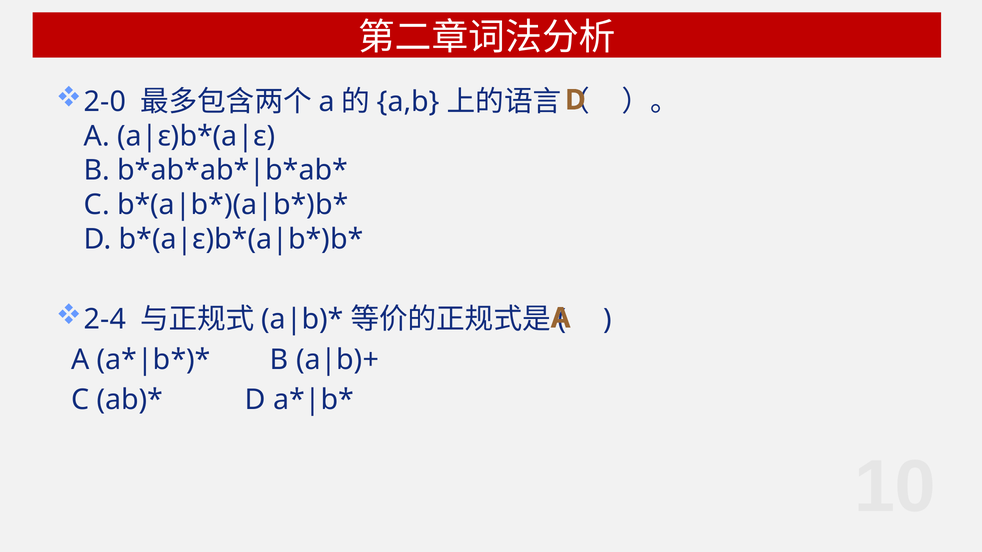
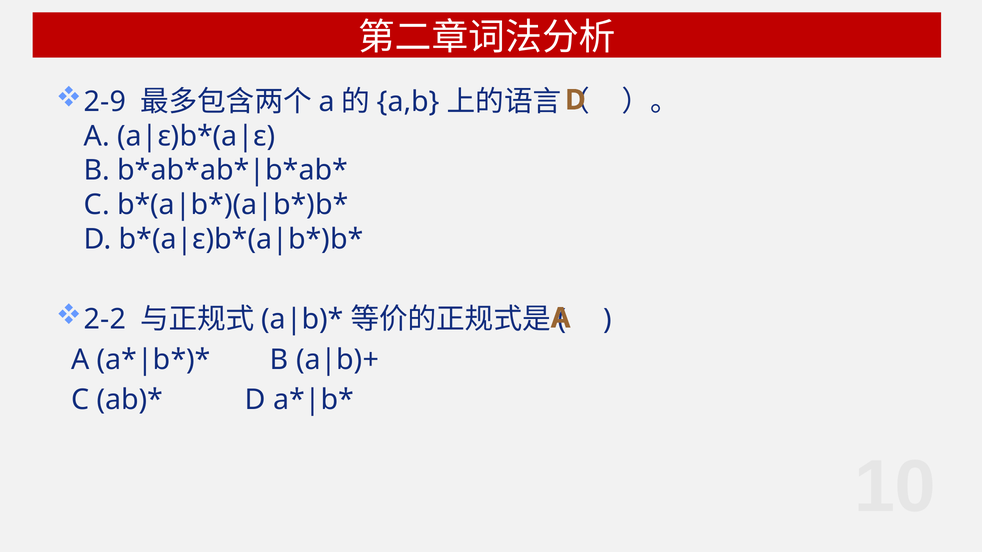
2-0: 2-0 -> 2-9
2-4: 2-4 -> 2-2
